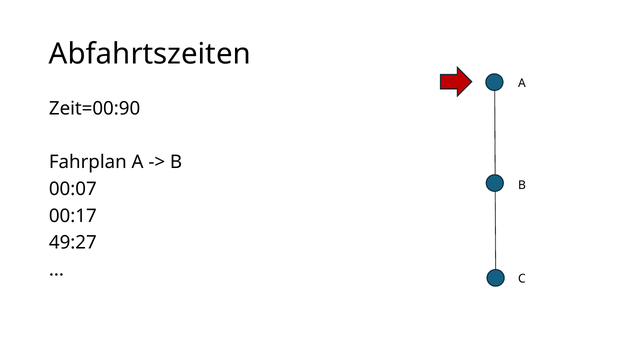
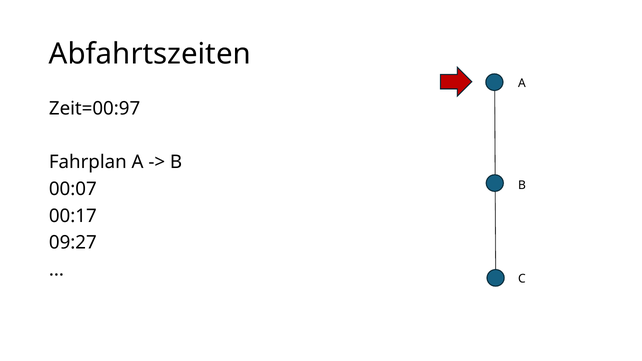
Zeit=00:90: Zeit=00:90 -> Zeit=00:97
49:27: 49:27 -> 09:27
